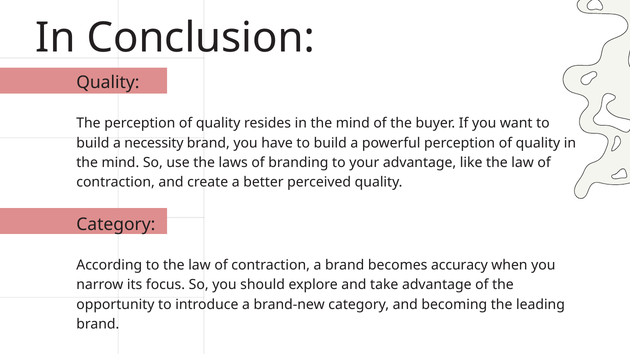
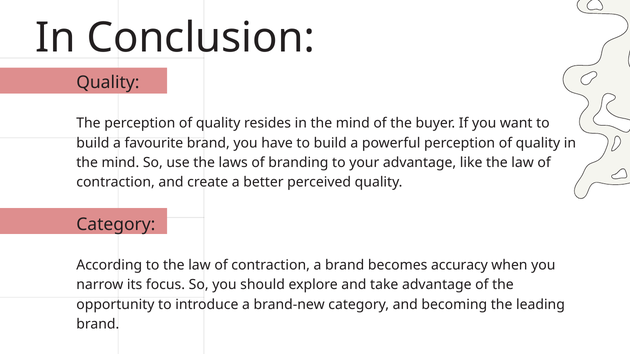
necessity: necessity -> favourite
